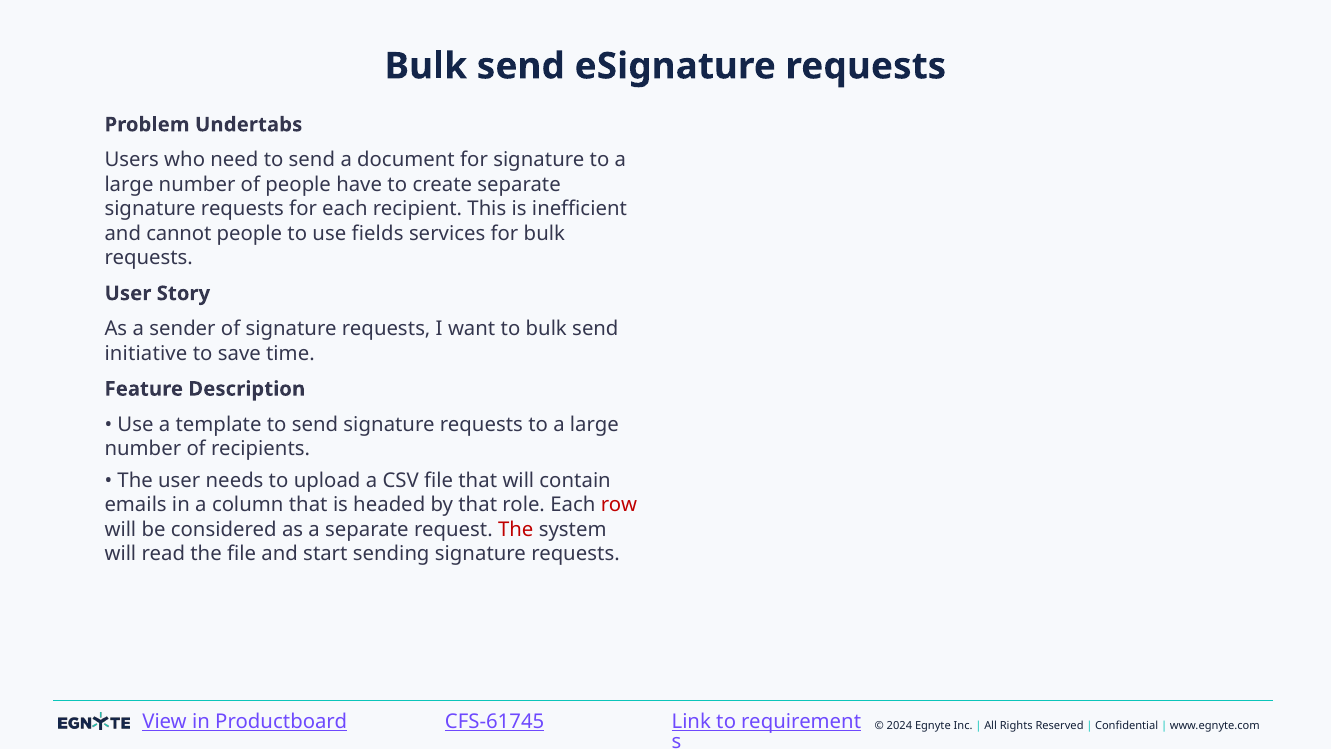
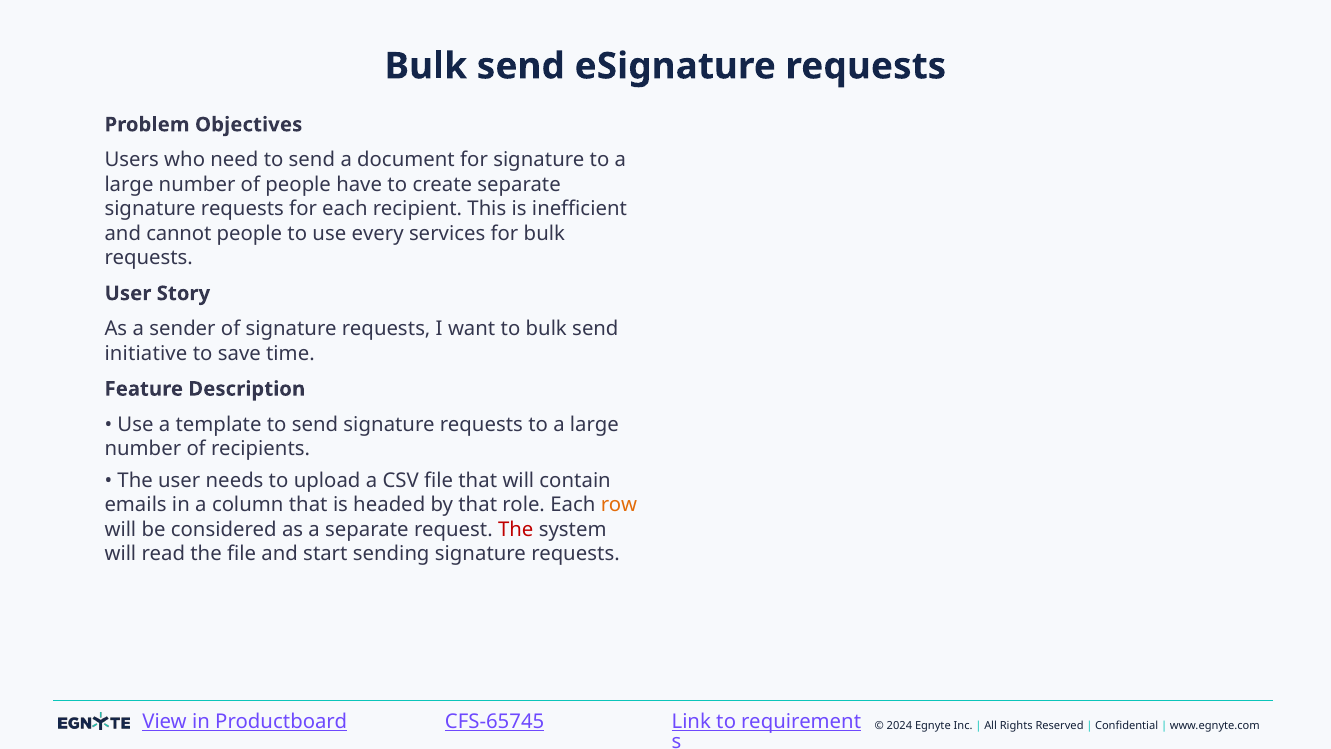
Undertabs: Undertabs -> Objectives
fields: fields -> every
row colour: red -> orange
CFS-61745: CFS-61745 -> CFS-65745
